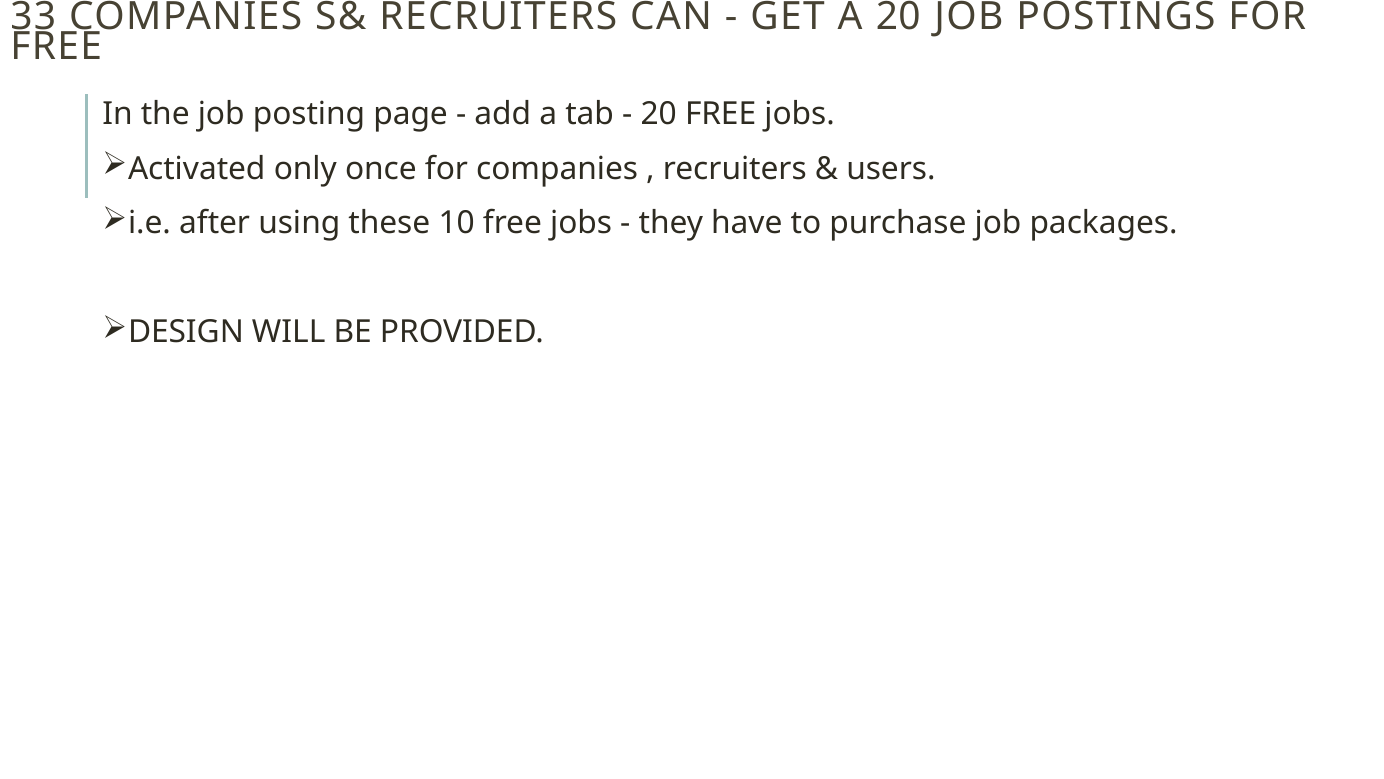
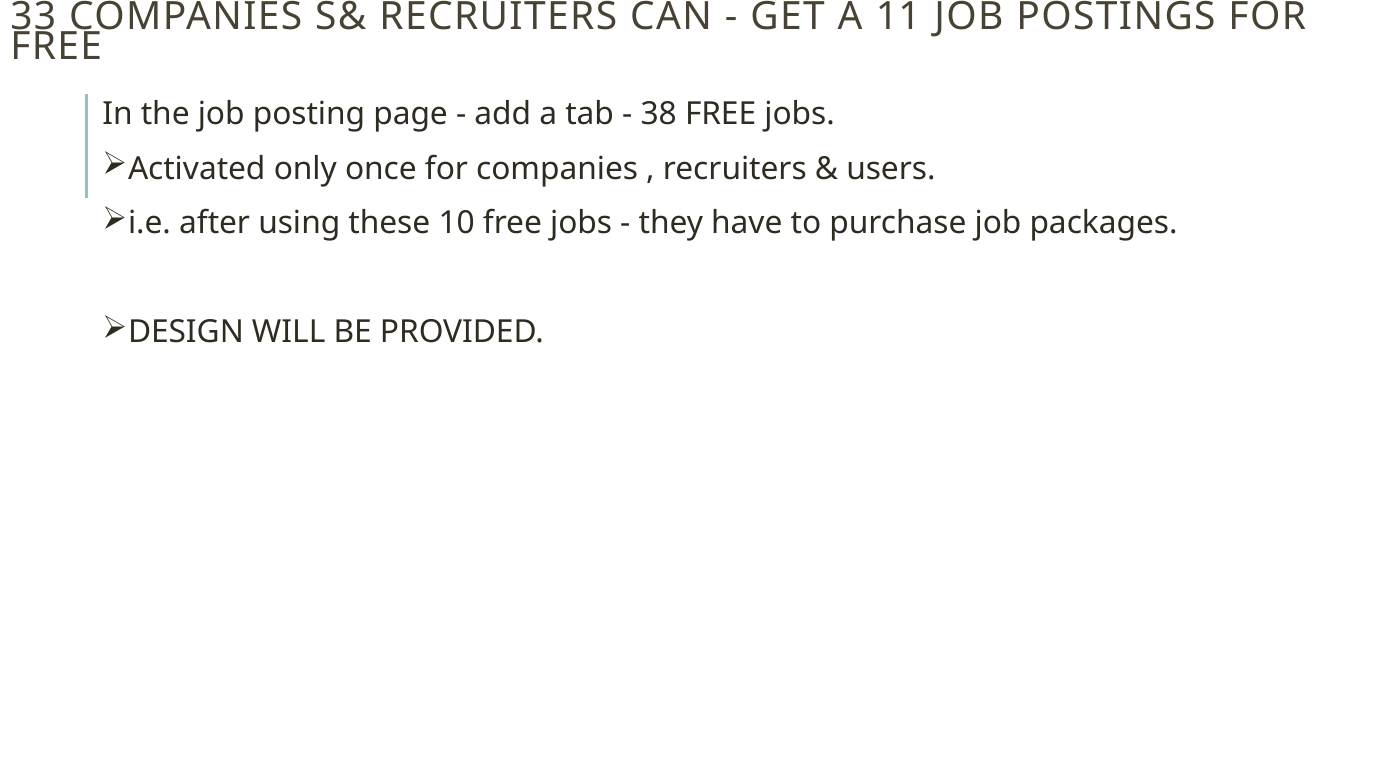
A 20: 20 -> 11
20 at (659, 114): 20 -> 38
